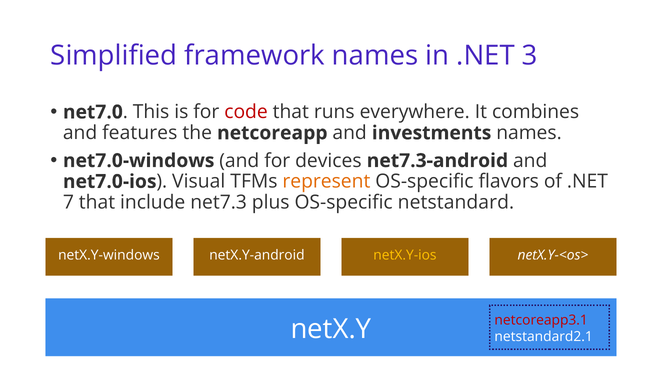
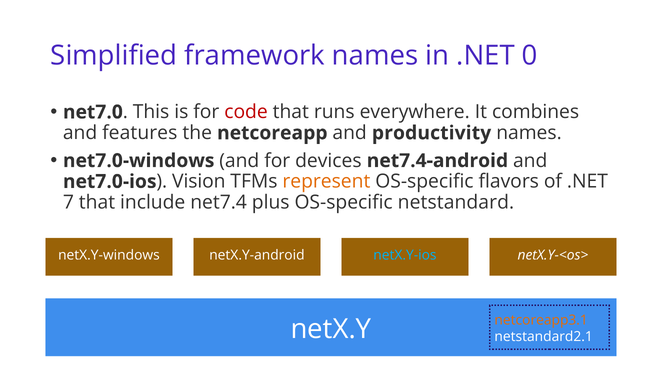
3: 3 -> 0
investments: investments -> productivity
net7.3-android: net7.3-android -> net7.4-android
Visual: Visual -> Vision
net7.3: net7.3 -> net7.4
netX.Y-ios colour: yellow -> light blue
netcoreapp3.1 colour: red -> orange
